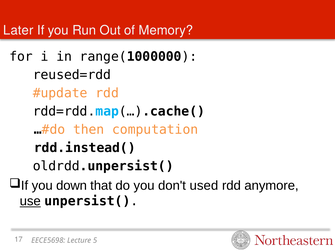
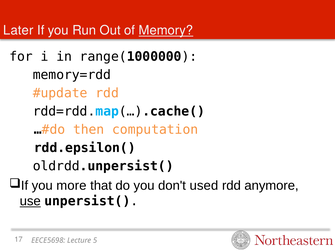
Memory underline: none -> present
reused=rdd: reused=rdd -> memory=rdd
rdd.instead(: rdd.instead( -> rdd.epsilon(
down: down -> more
